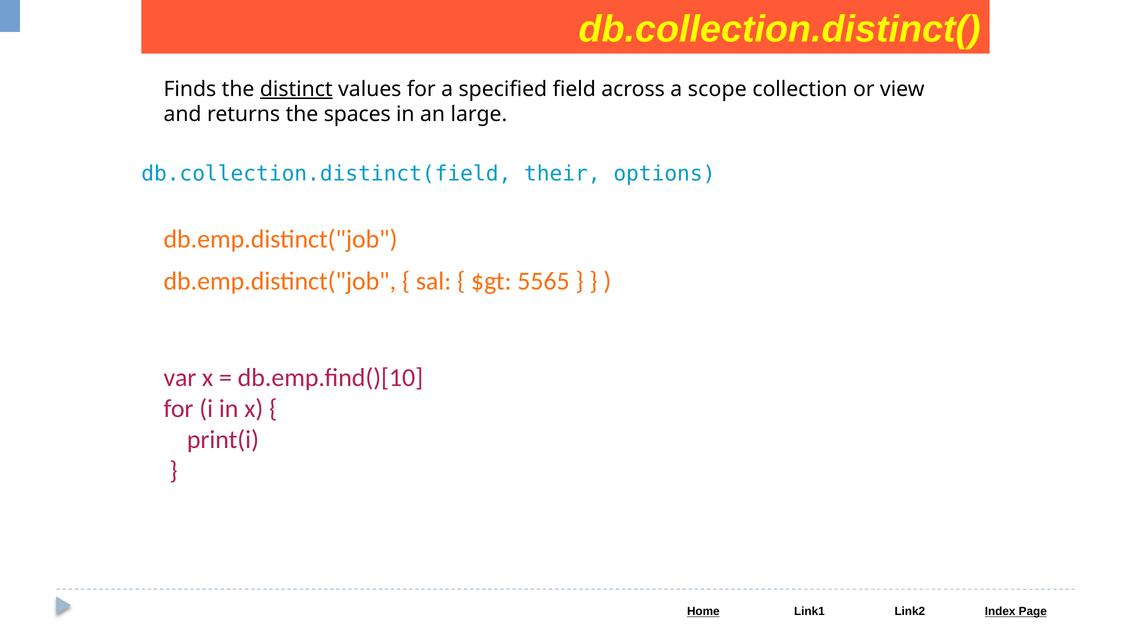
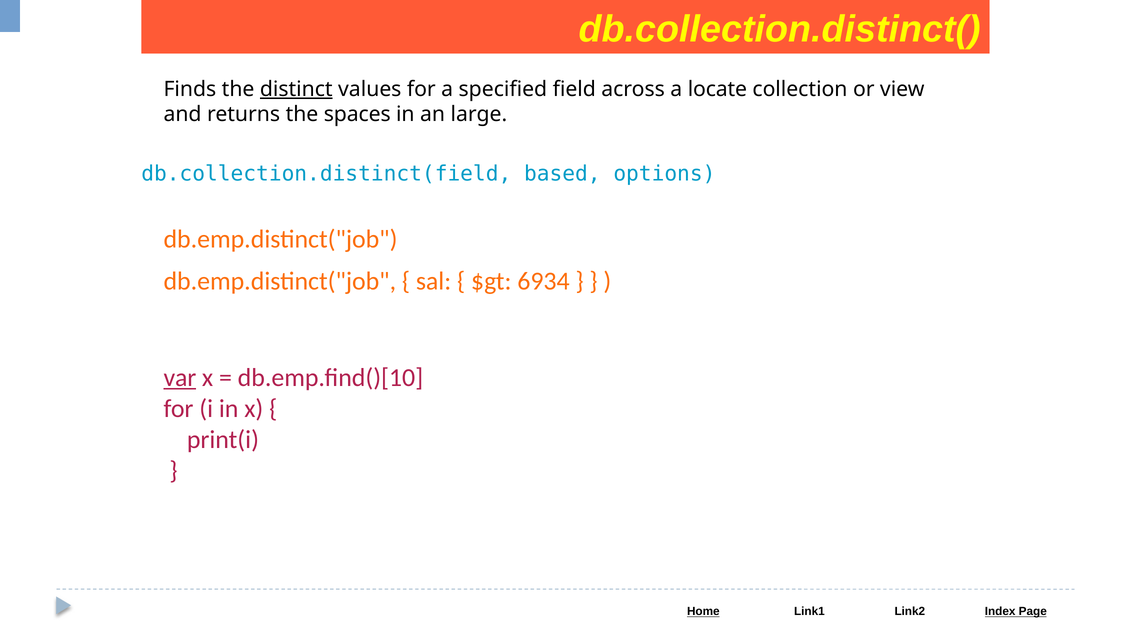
scope: scope -> locate
their: their -> based
5565: 5565 -> 6934
var underline: none -> present
